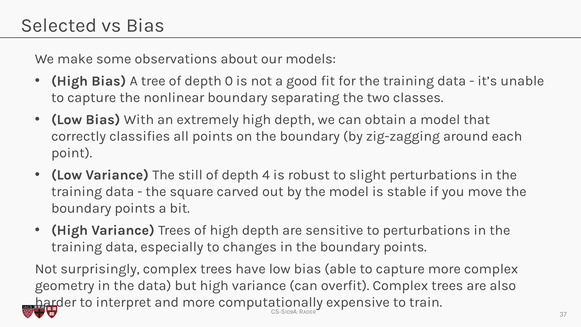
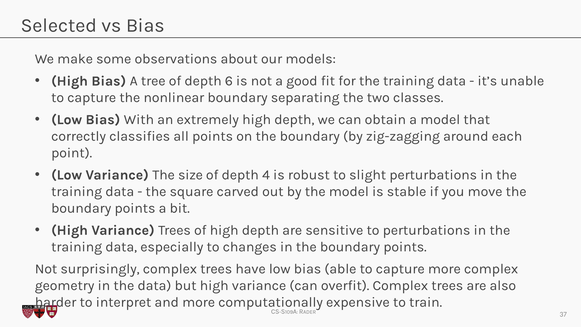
0: 0 -> 6
still: still -> size
